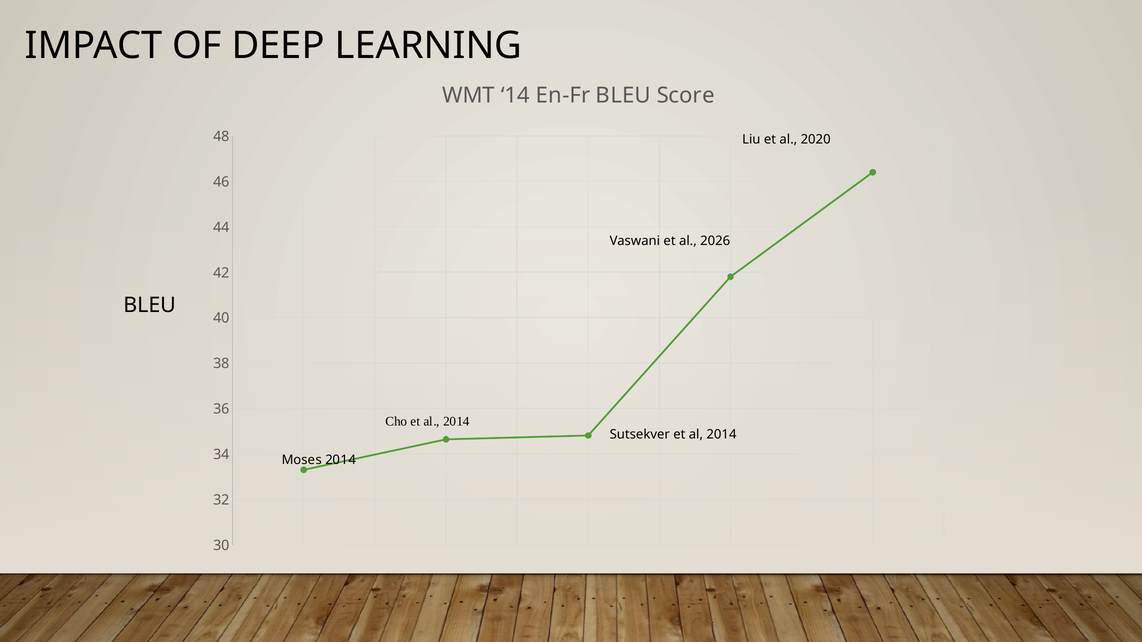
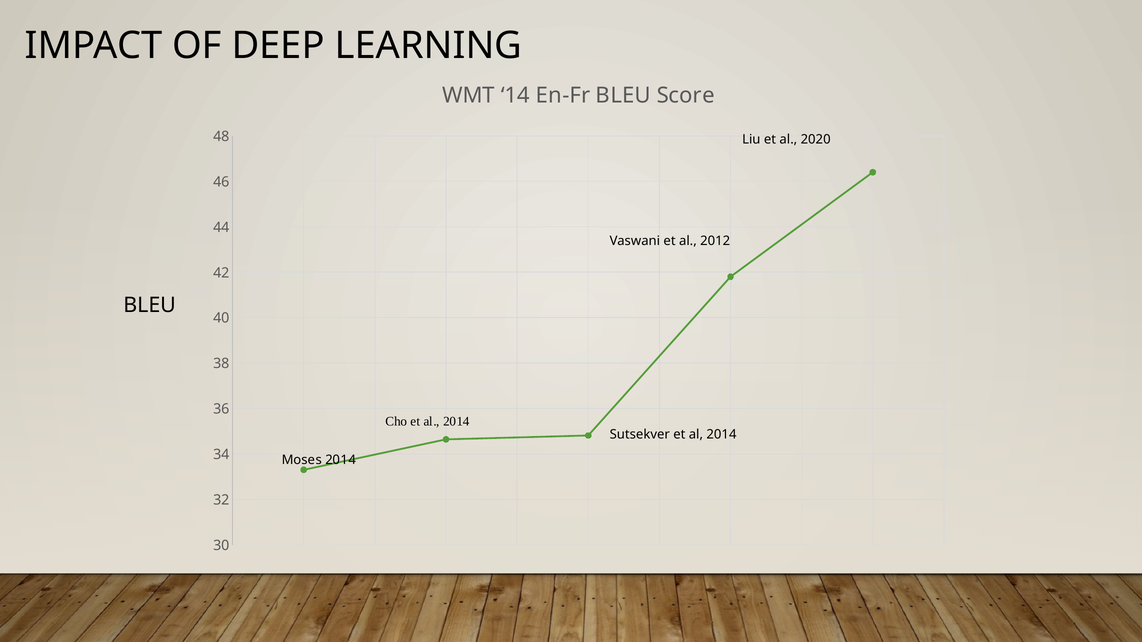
2026: 2026 -> 2012
